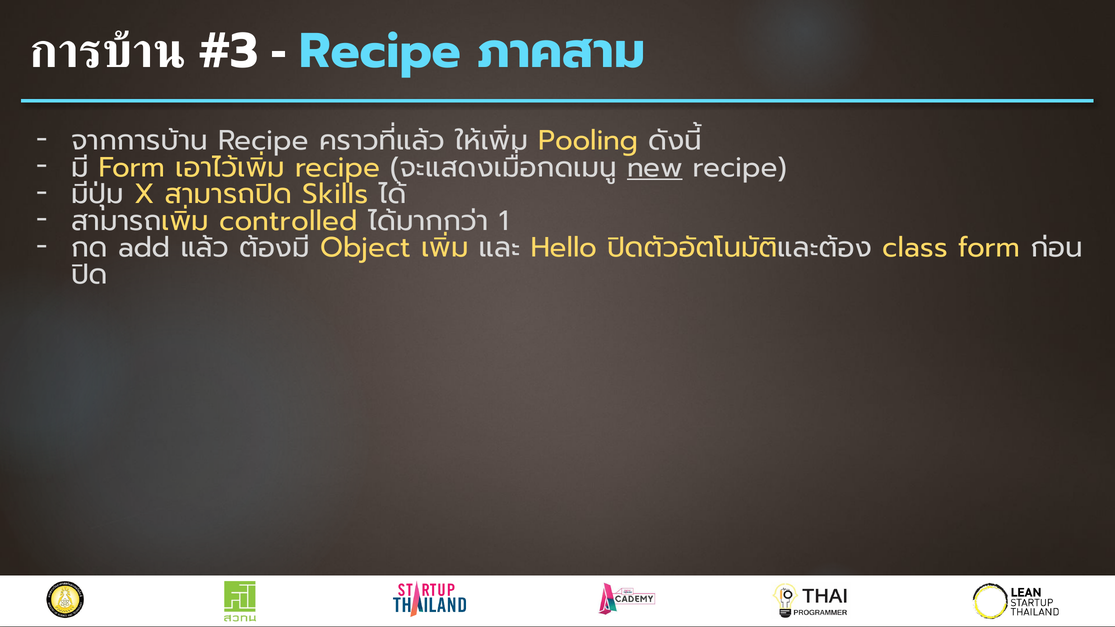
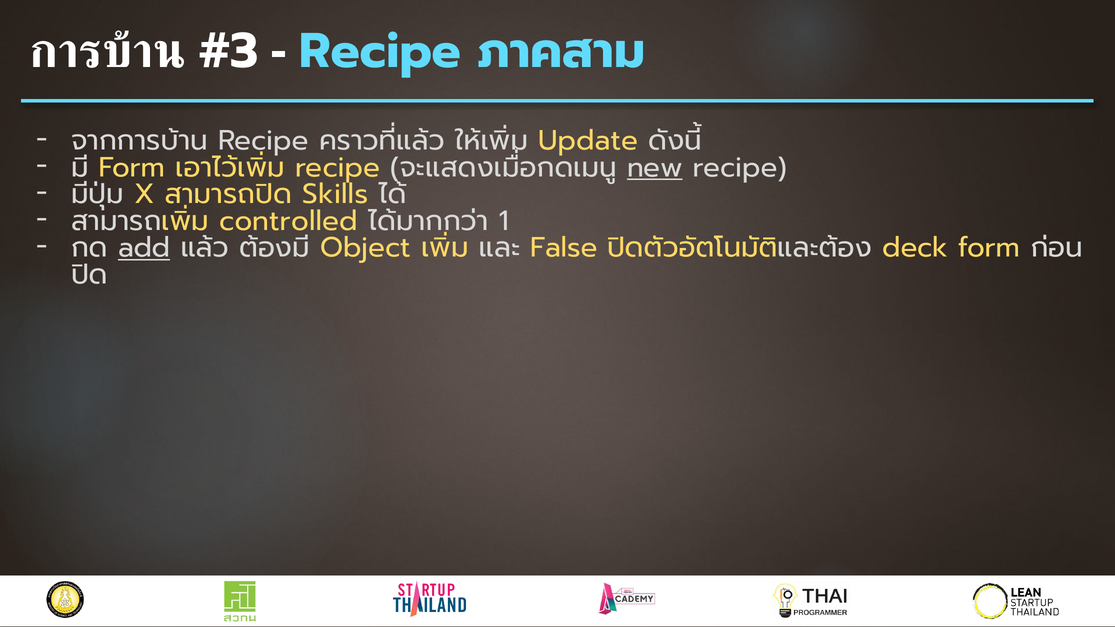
Pooling: Pooling -> Update
add underline: none -> present
Hello: Hello -> False
class: class -> deck
